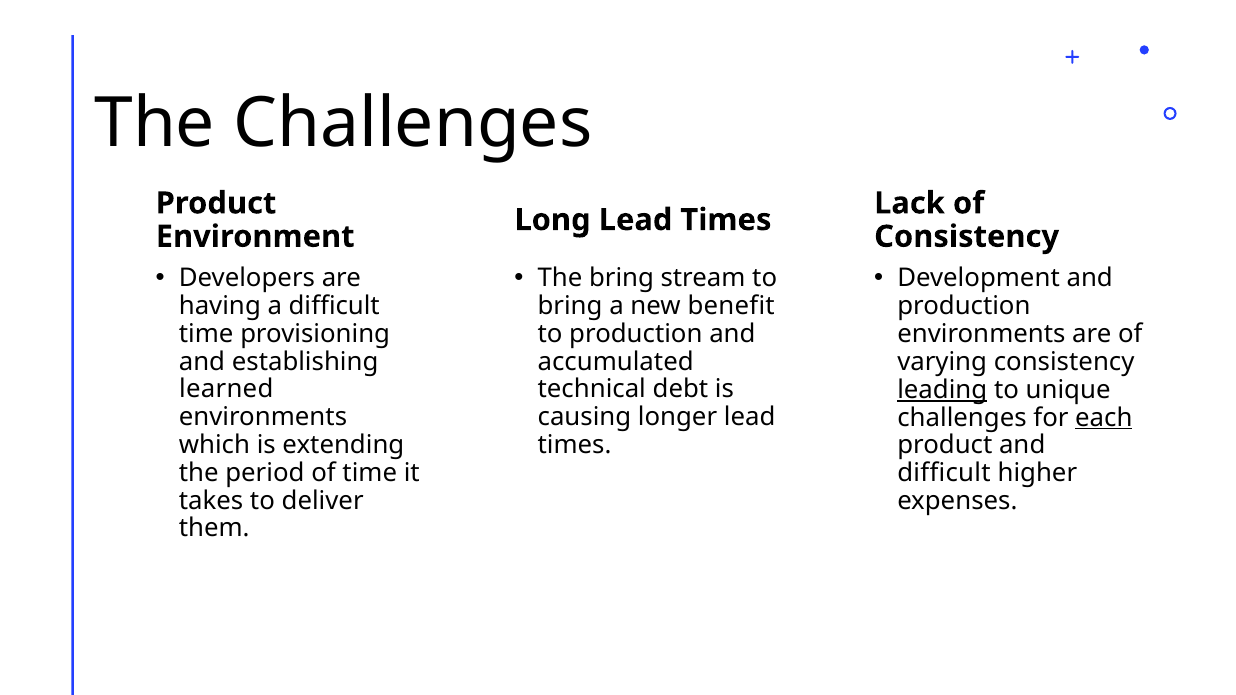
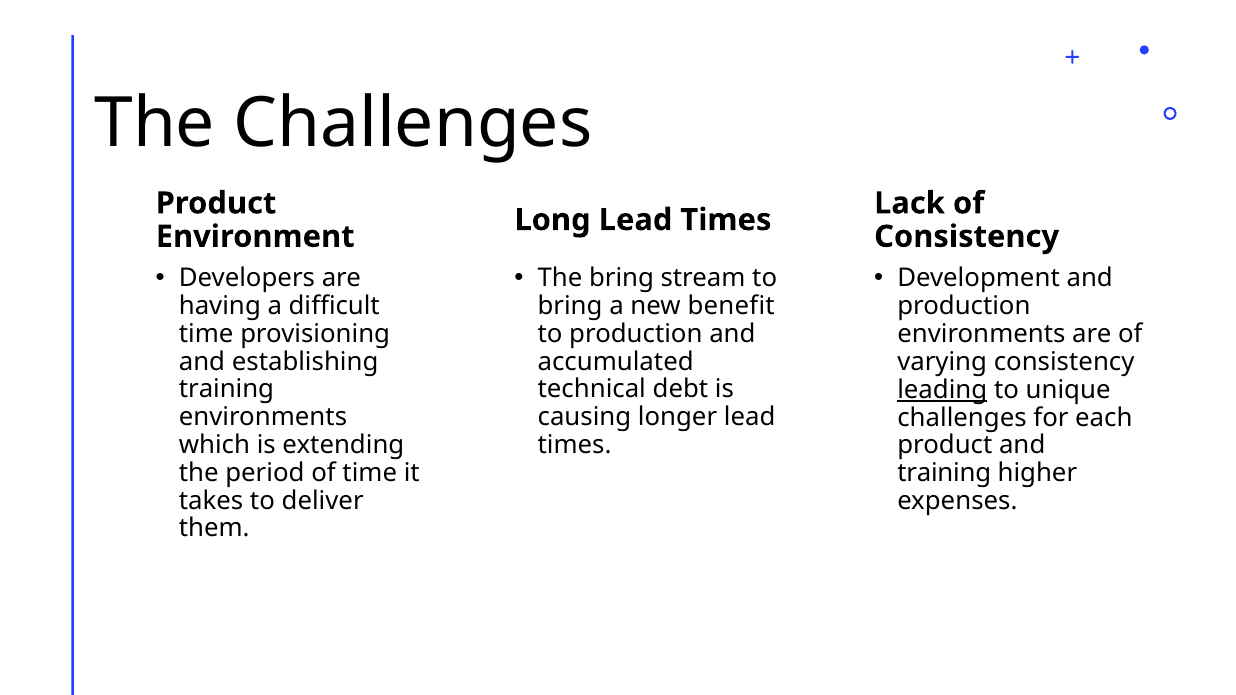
learned at (226, 390): learned -> training
each underline: present -> none
difficult at (944, 473): difficult -> training
